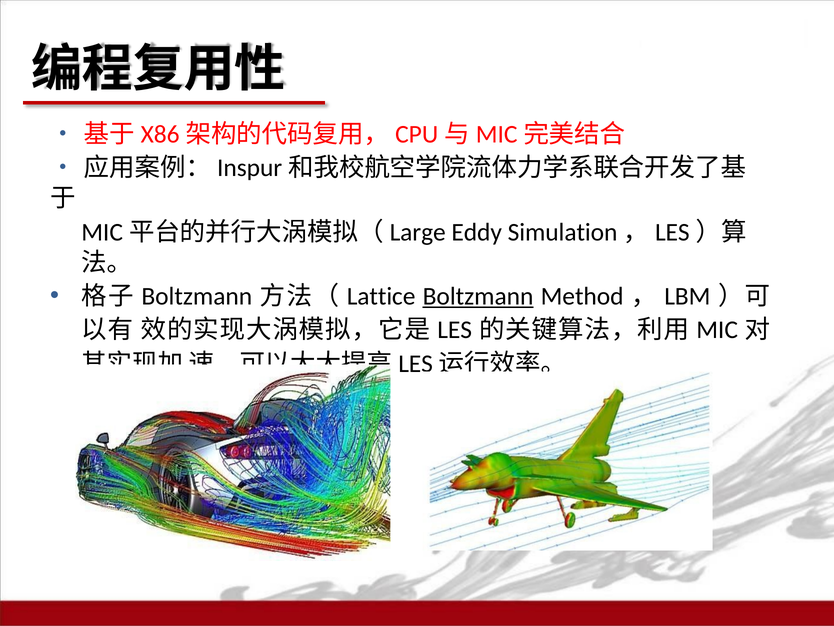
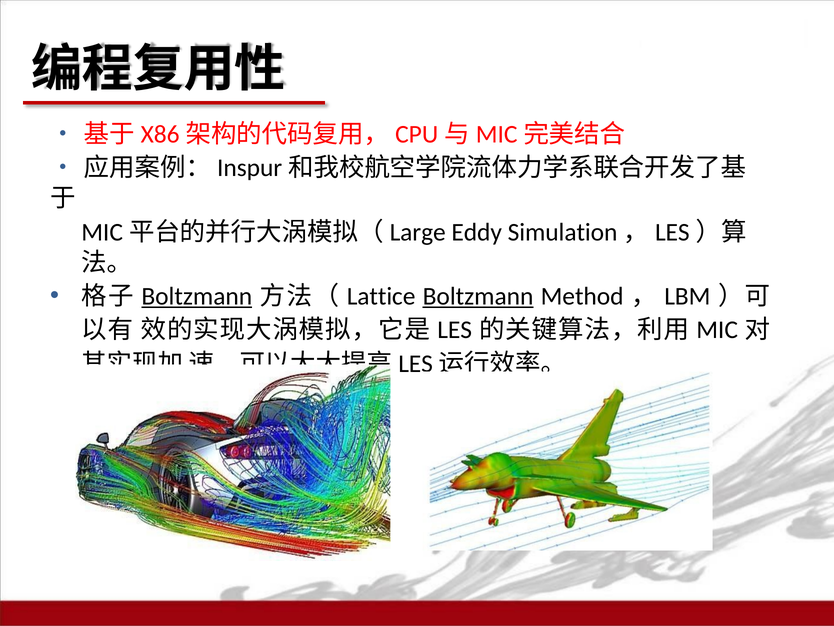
Boltzmann at (197, 296) underline: none -> present
